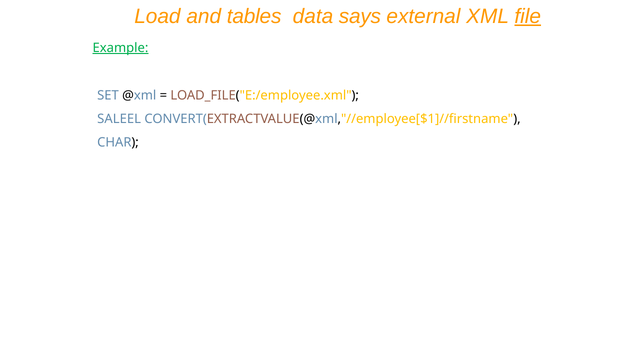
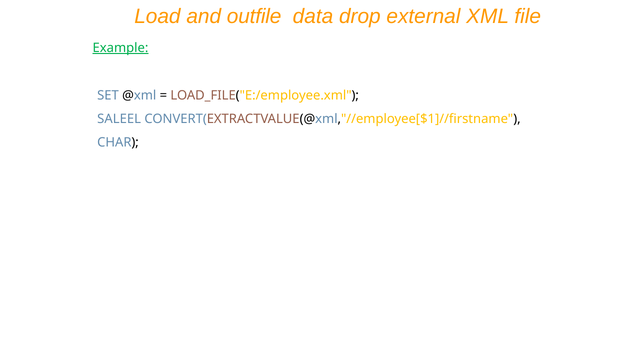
tables: tables -> outfile
says: says -> drop
file underline: present -> none
